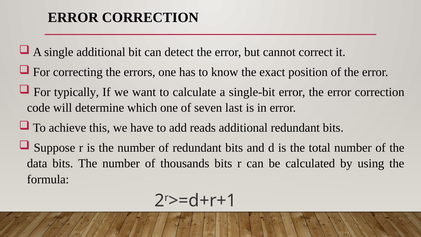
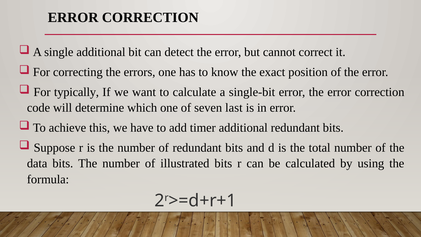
reads: reads -> timer
thousands: thousands -> illustrated
